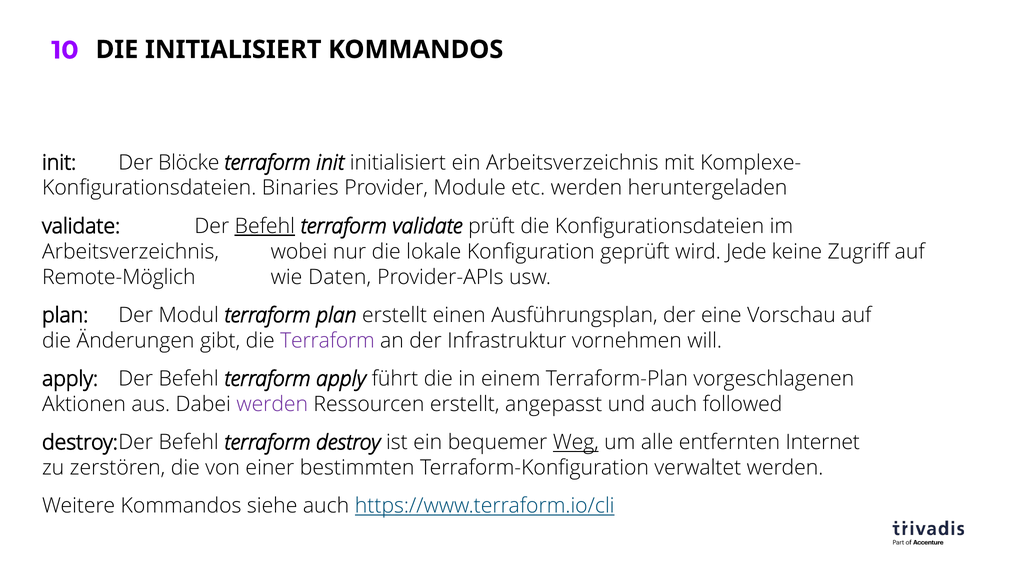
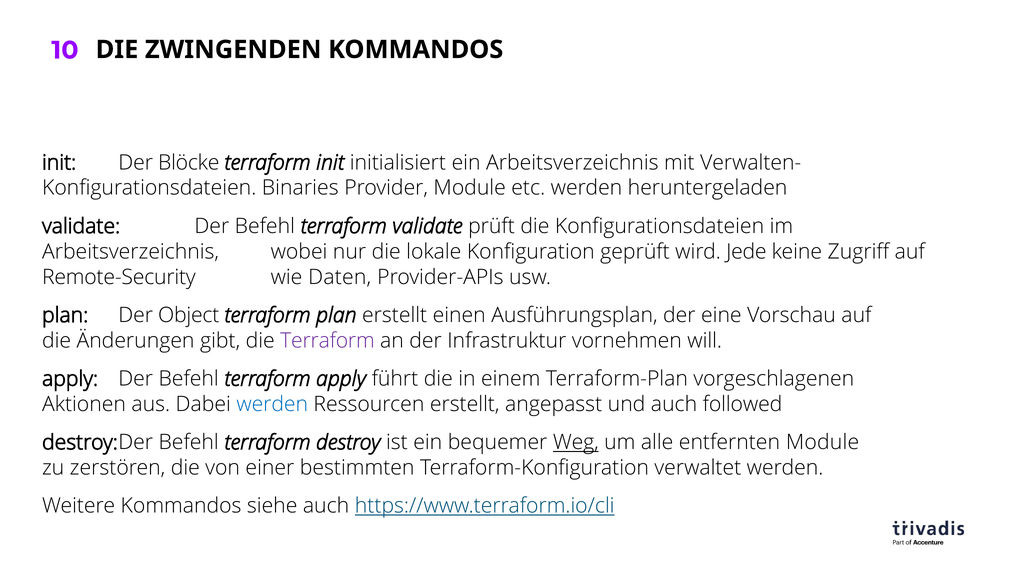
DIE INITIALISIERT: INITIALISIERT -> ZWINGENDEN
Komplexe-: Komplexe- -> Verwalten-
Befehl at (265, 226) underline: present -> none
Remote-Möglich: Remote-Möglich -> Remote-Security
Modul: Modul -> Object
werden at (272, 404) colour: purple -> blue
entfernten Internet: Internet -> Module
